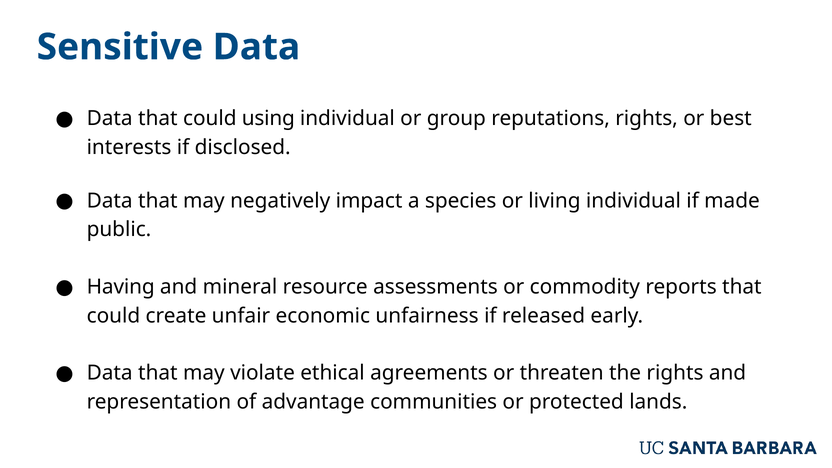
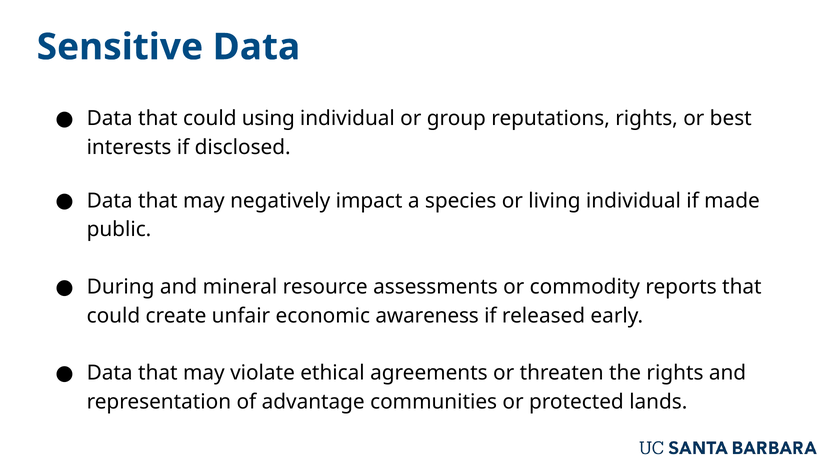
Having: Having -> During
unfairness: unfairness -> awareness
